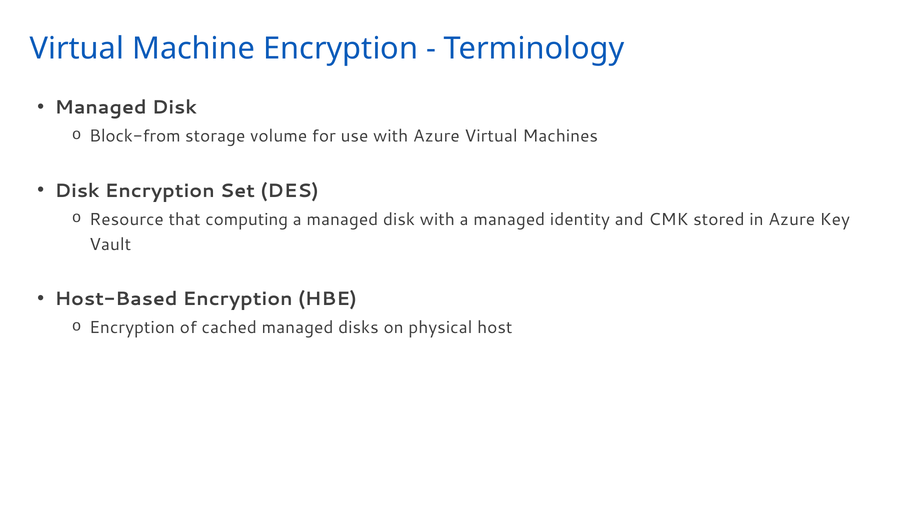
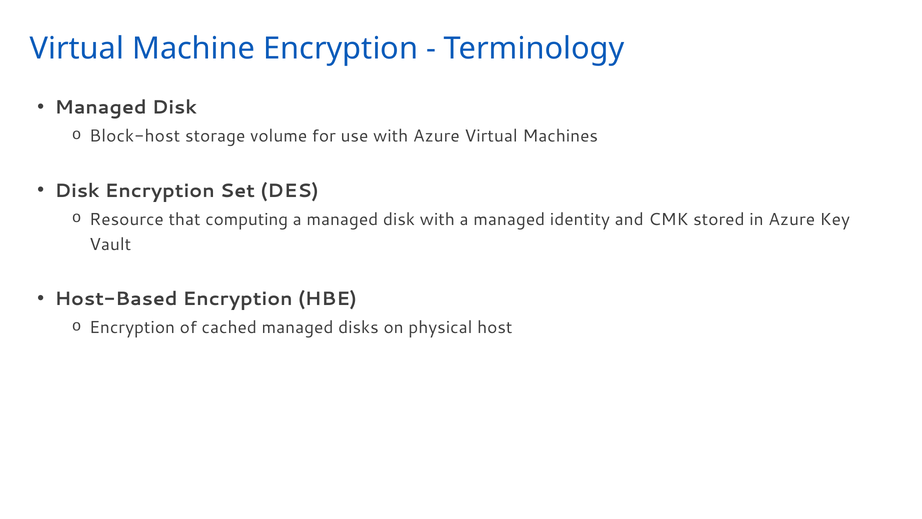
Block-from: Block-from -> Block-host
